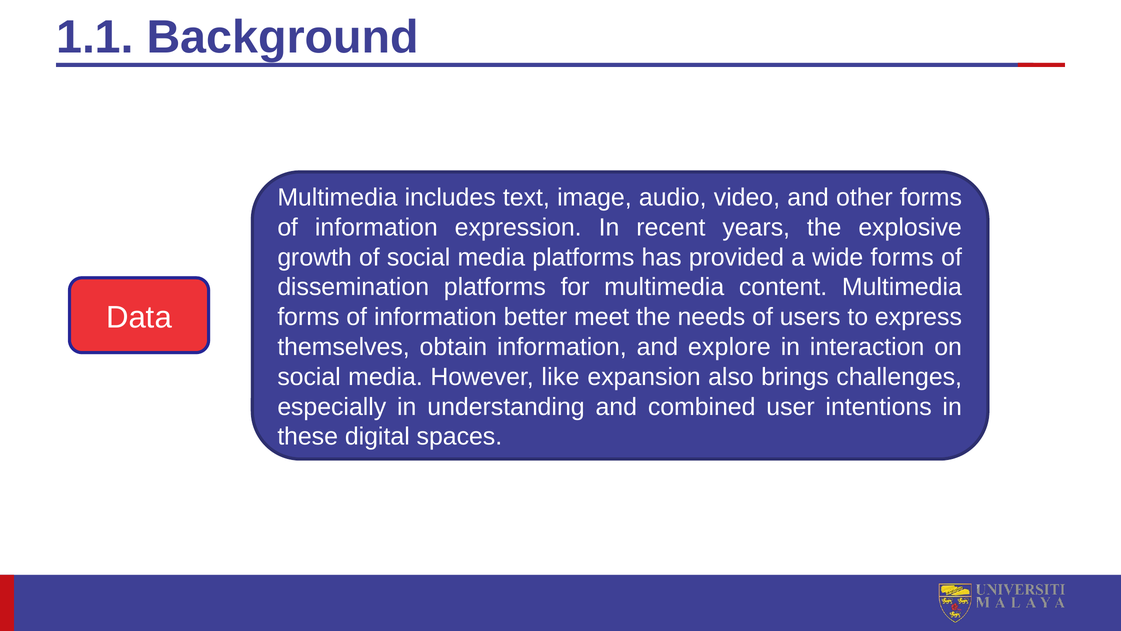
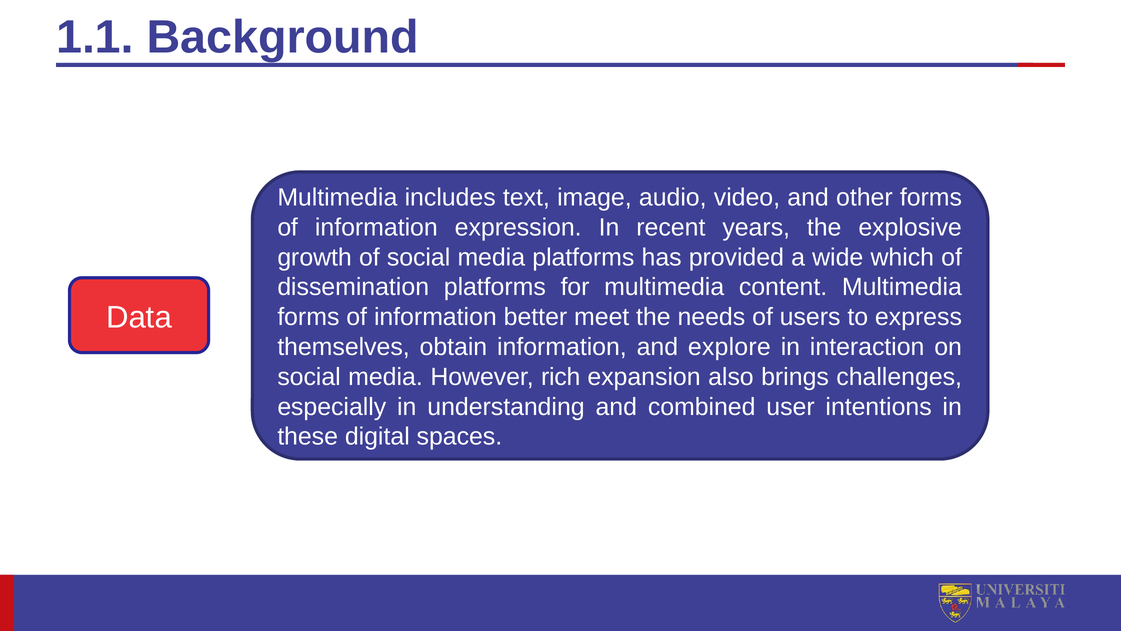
wide forms: forms -> which
like: like -> rich
